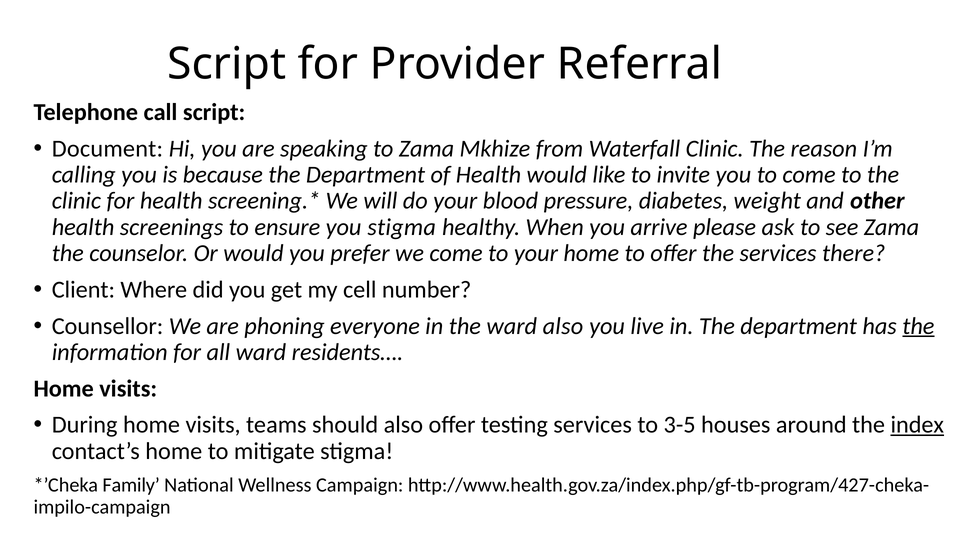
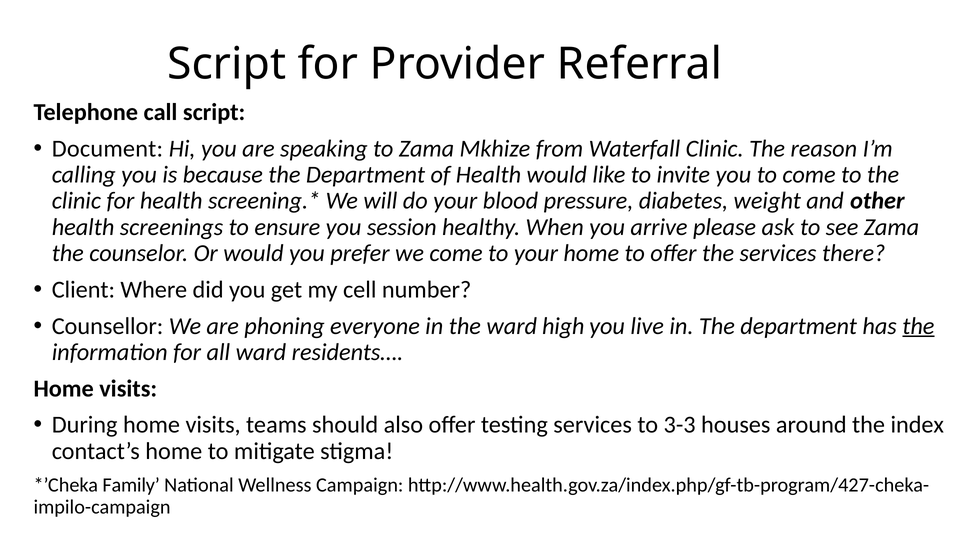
you stigma: stigma -> session
ward also: also -> high
3-5: 3-5 -> 3-3
index underline: present -> none
